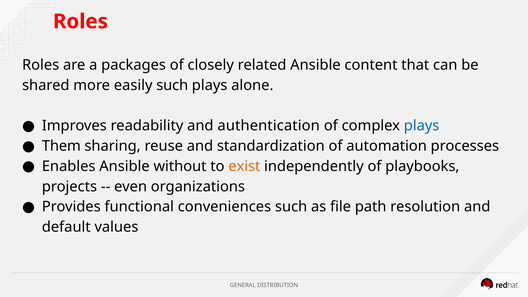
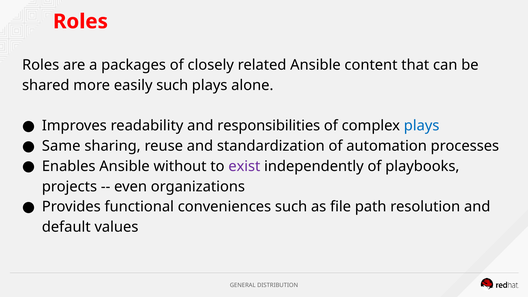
authentication: authentication -> responsibilities
Them: Them -> Same
exist colour: orange -> purple
